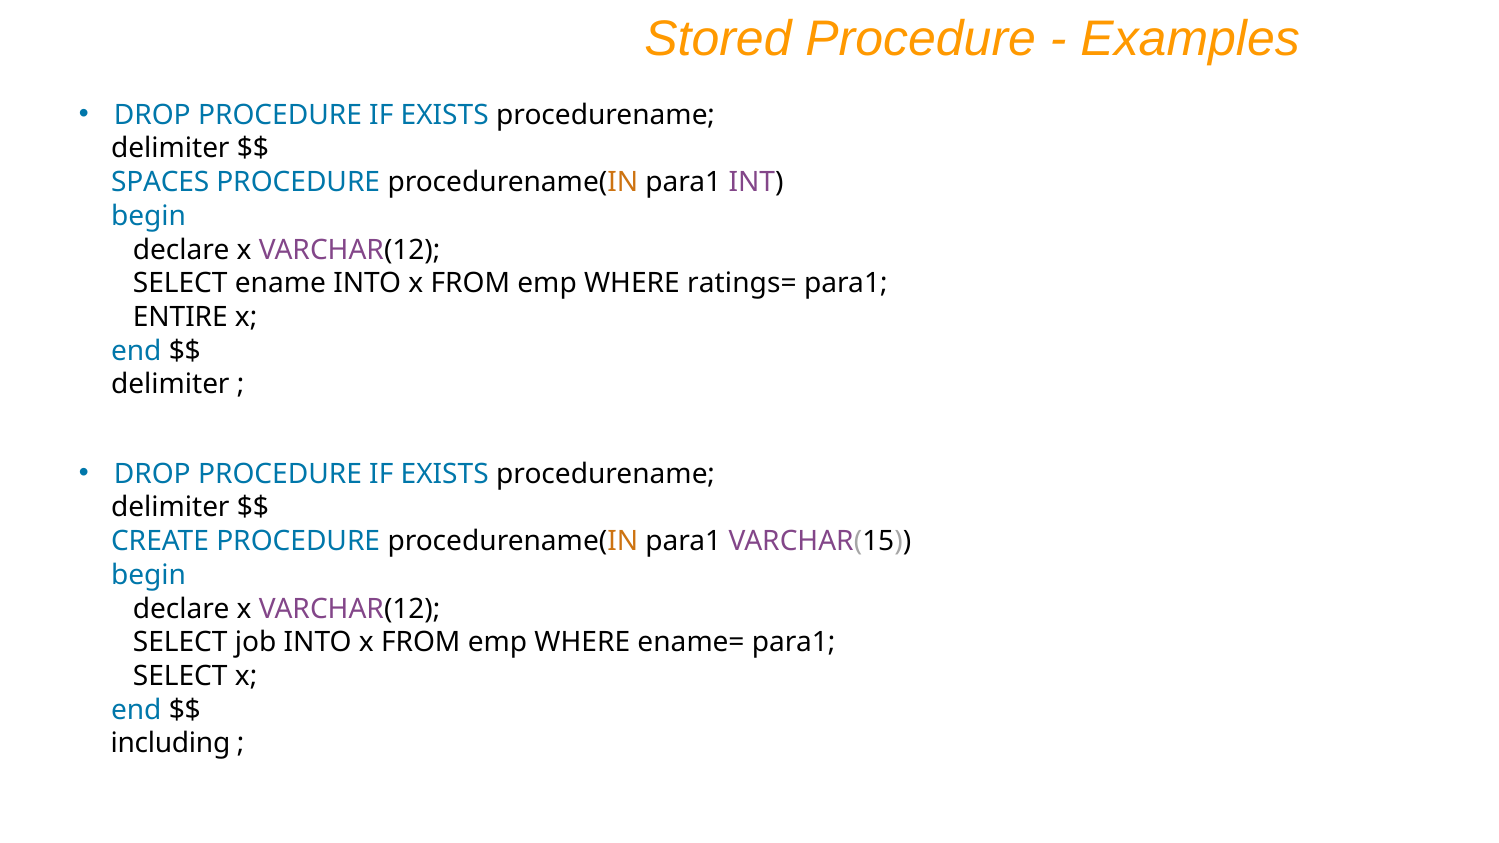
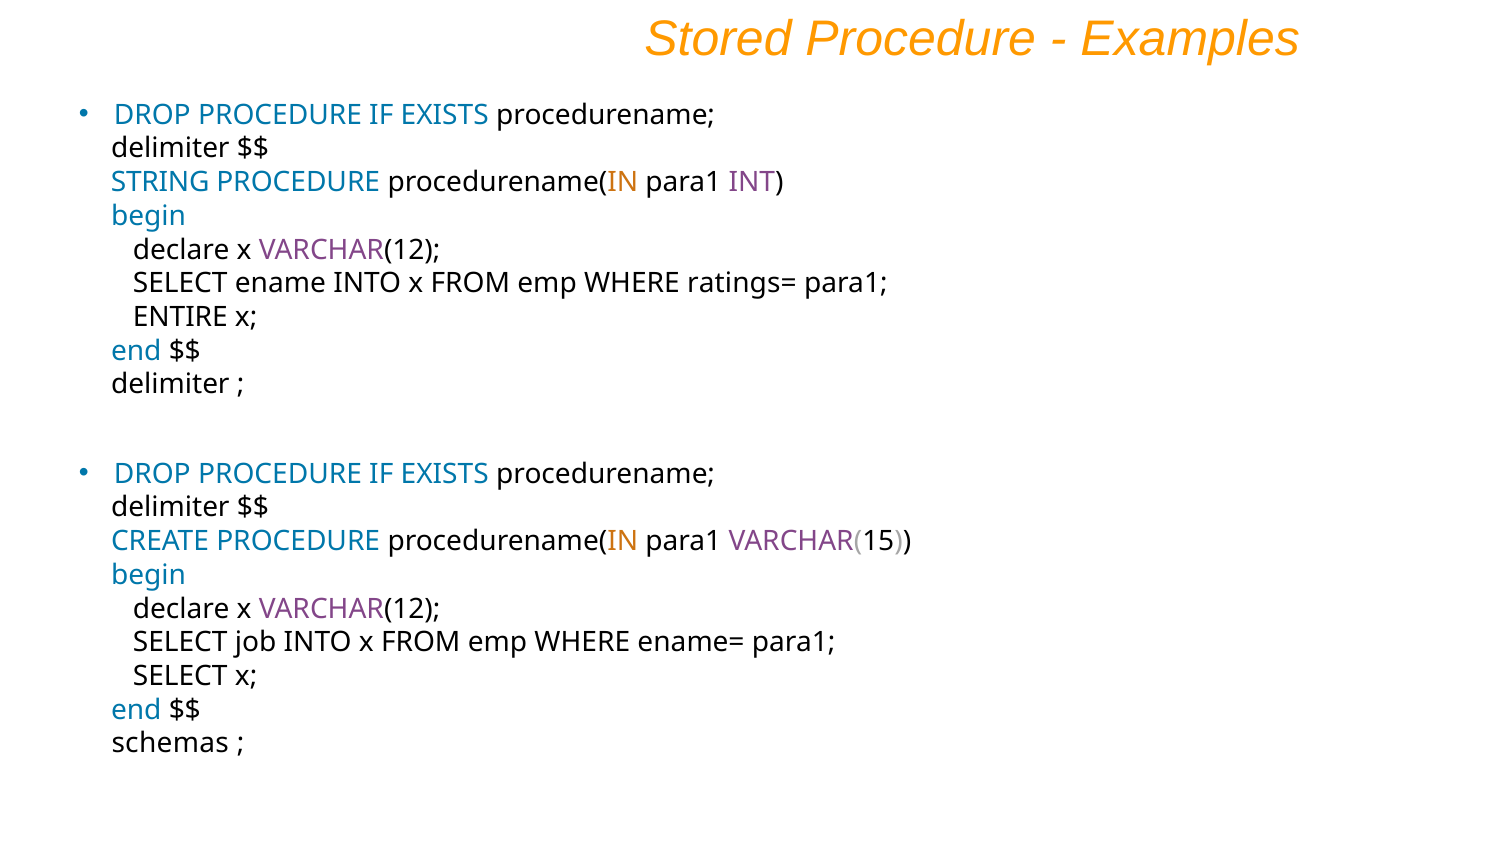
SPACES: SPACES -> STRING
including: including -> schemas
